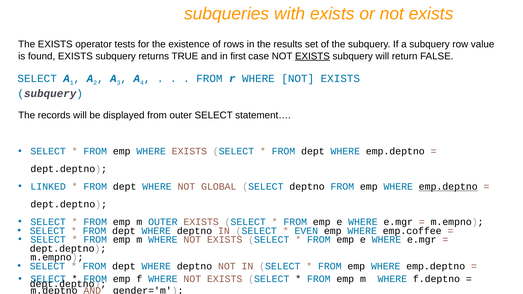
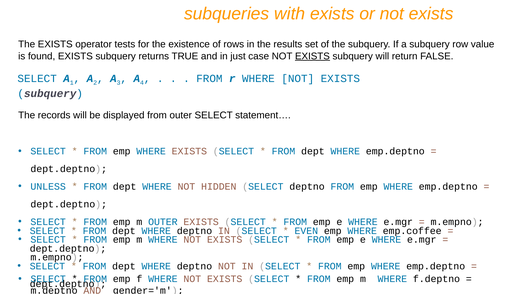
first: first -> just
LINKED: LINKED -> UNLESS
GLOBAL: GLOBAL -> HIDDEN
emp.deptno at (448, 187) underline: present -> none
